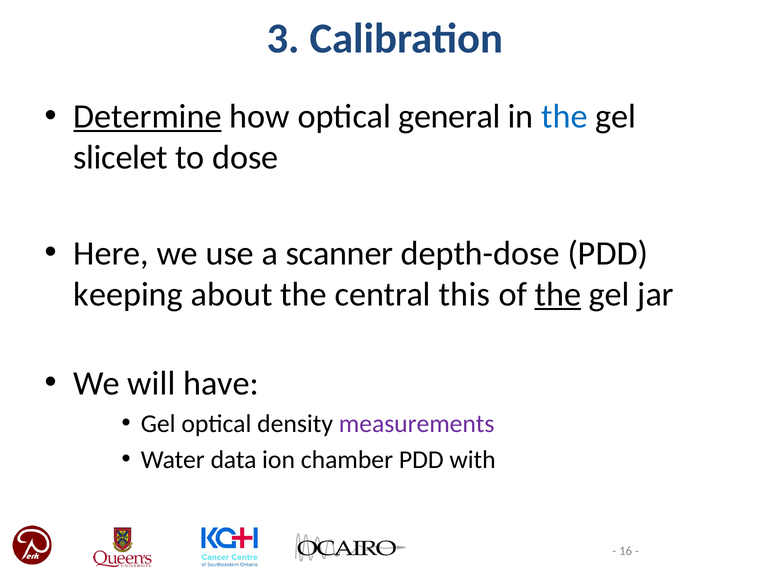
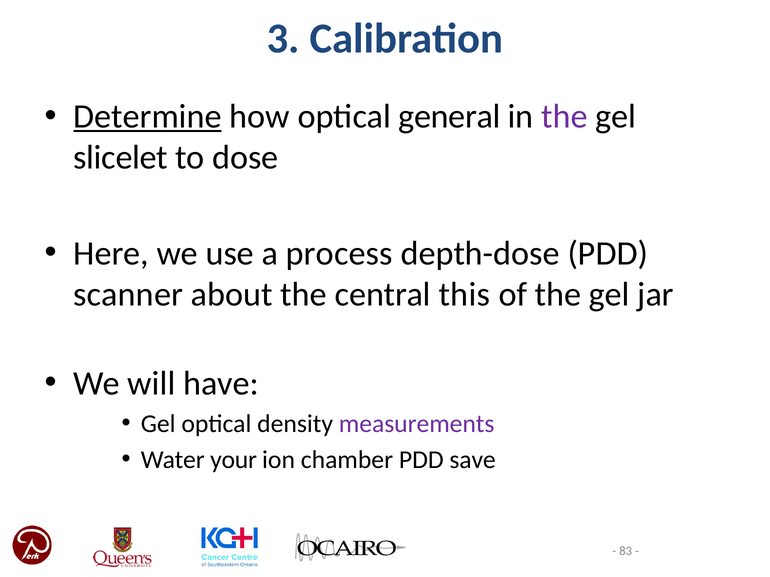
the at (564, 117) colour: blue -> purple
scanner: scanner -> process
keeping: keeping -> scanner
the at (558, 295) underline: present -> none
data: data -> your
with: with -> save
16: 16 -> 83
